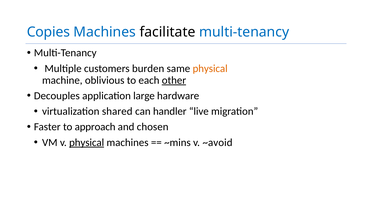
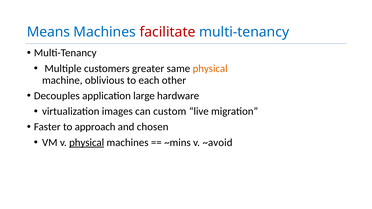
Copies: Copies -> Means
facilitate colour: black -> red
burden: burden -> greater
other underline: present -> none
shared: shared -> images
handler: handler -> custom
